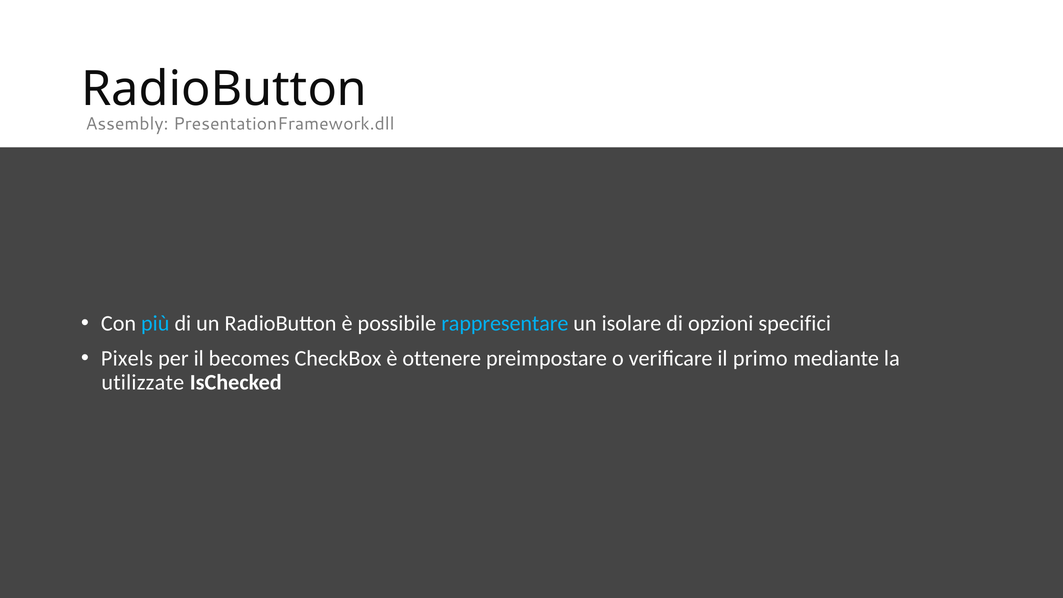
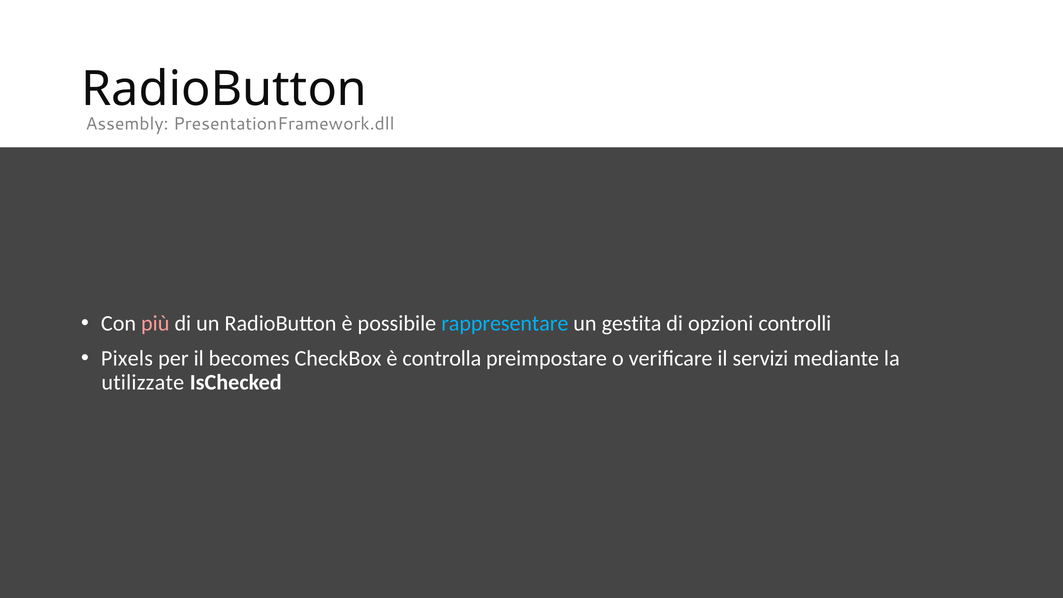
più colour: light blue -> pink
isolare: isolare -> gestita
specifici: specifici -> controlli
ottenere: ottenere -> controlla
primo: primo -> servizi
